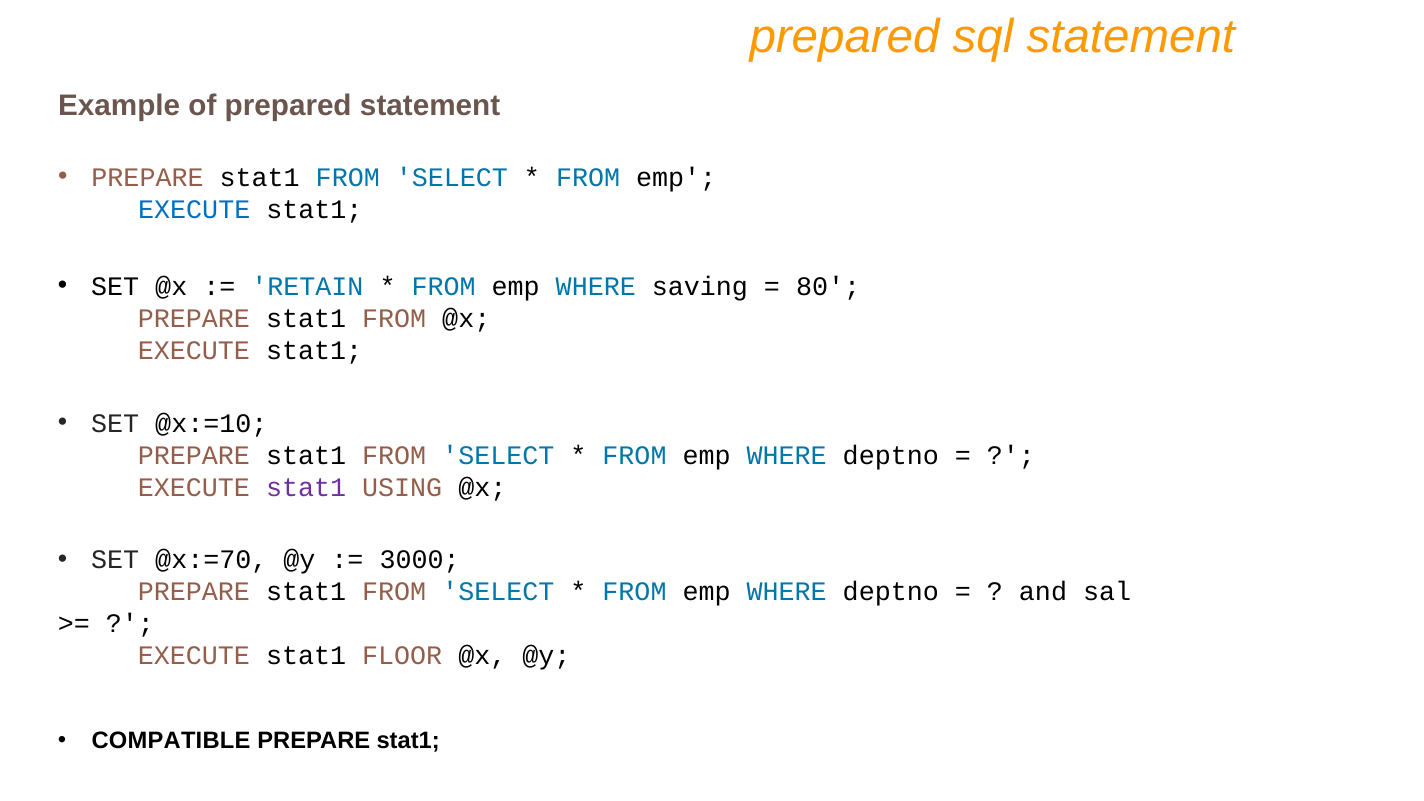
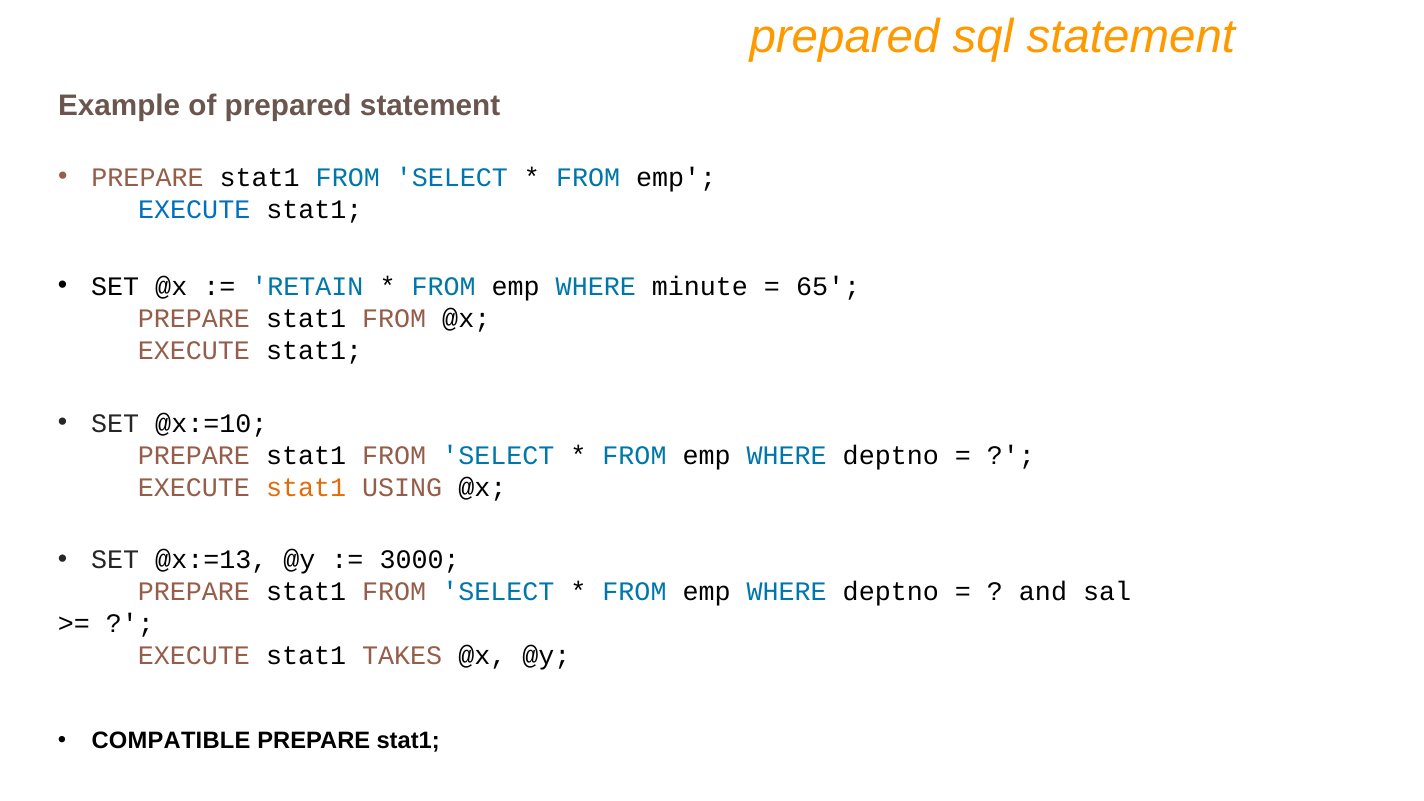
saving: saving -> minute
80: 80 -> 65
stat1 at (306, 488) colour: purple -> orange
@x:=70: @x:=70 -> @x:=13
FLOOR: FLOOR -> TAKES
